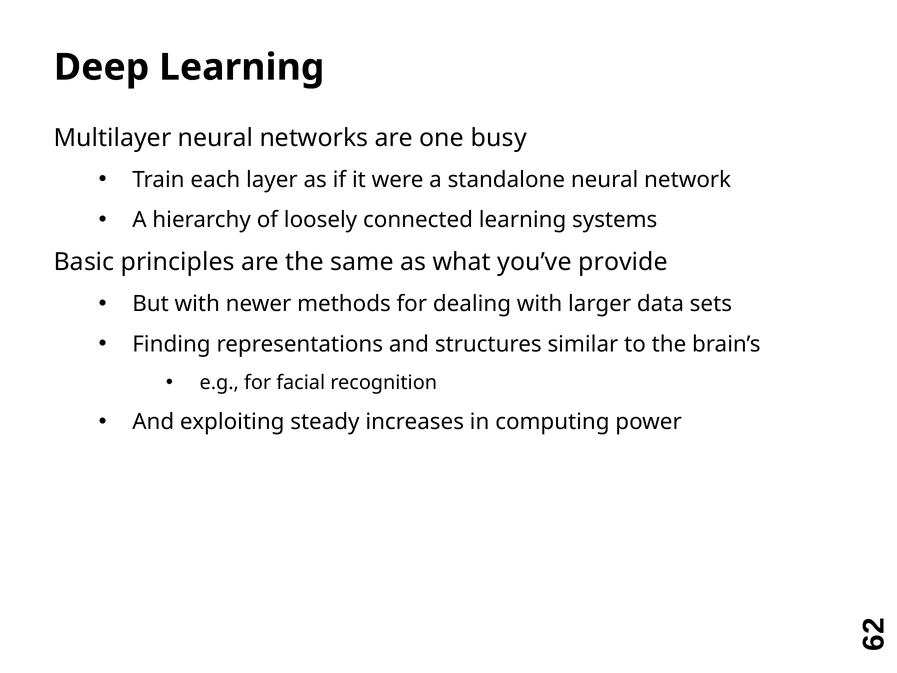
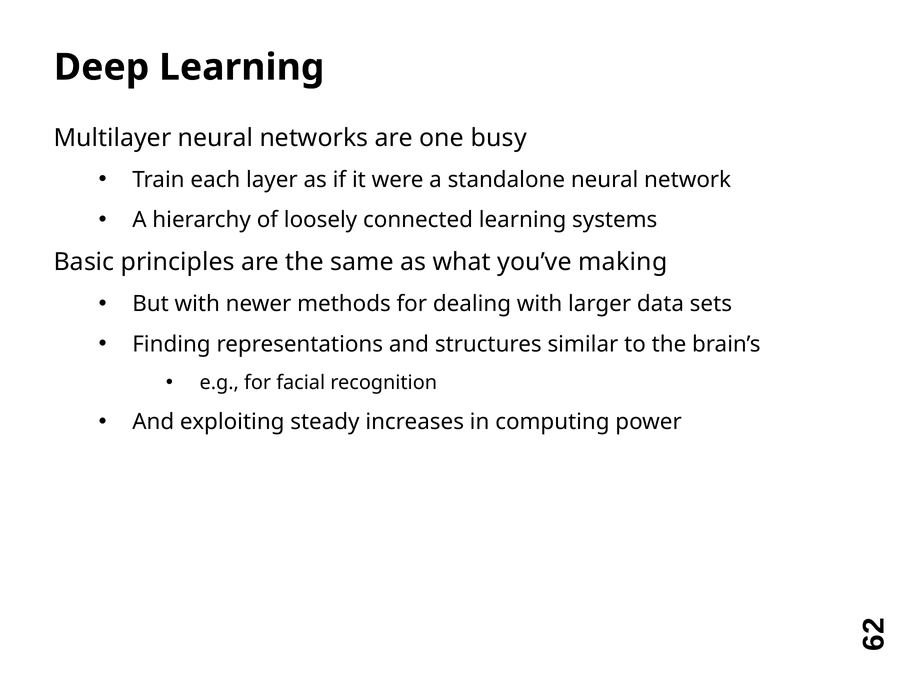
provide: provide -> making
